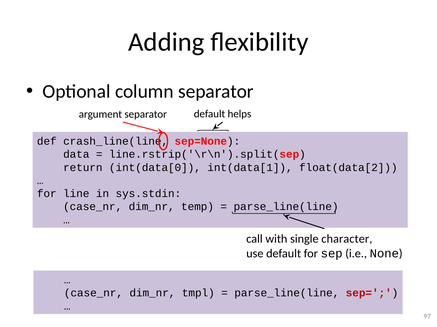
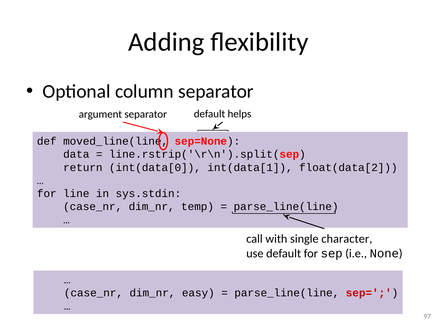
crash_line(line: crash_line(line -> moved_line(line
tmpl: tmpl -> easy
